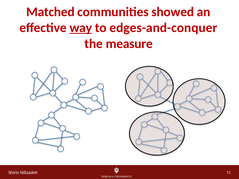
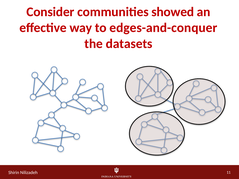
Matched: Matched -> Consider
way underline: present -> none
measure: measure -> datasets
